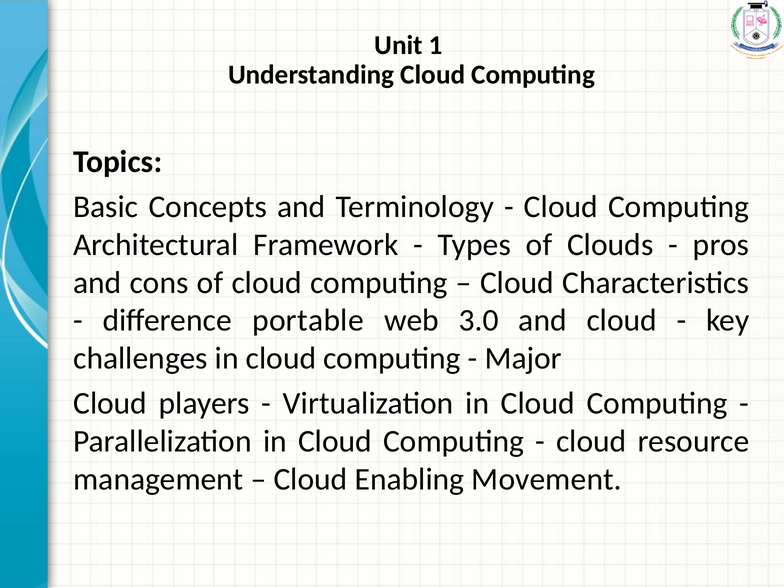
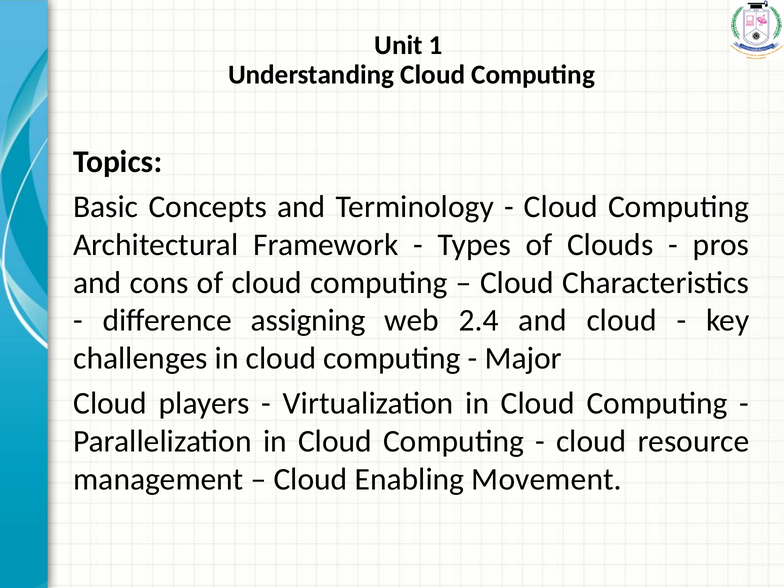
portable: portable -> assigning
3.0: 3.0 -> 2.4
